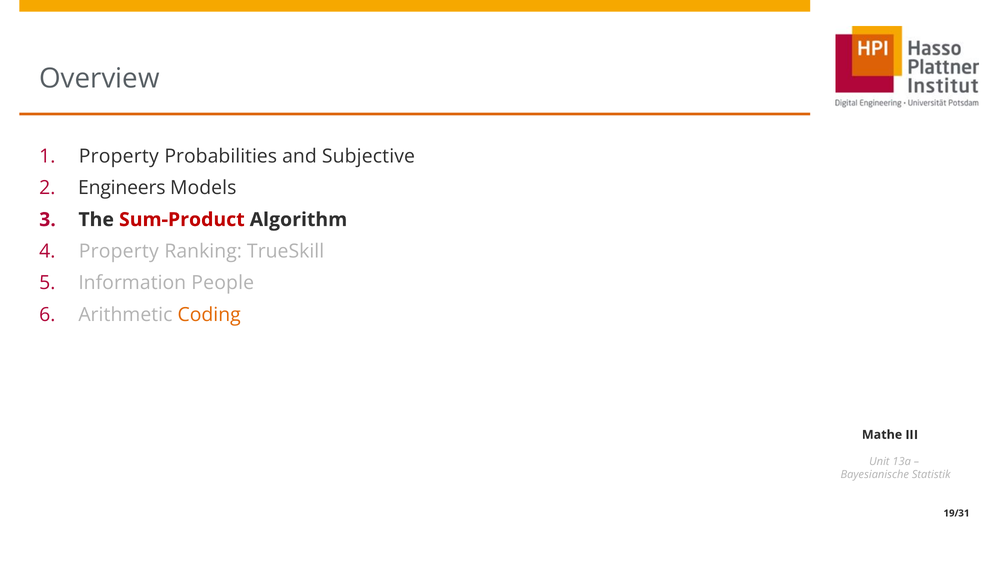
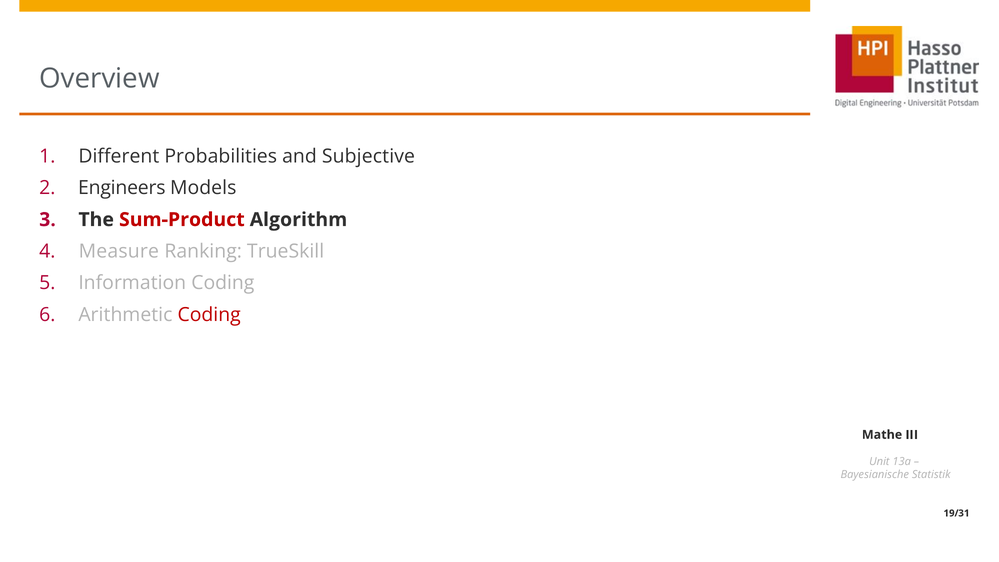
Property at (119, 156): Property -> Different
Property at (119, 251): Property -> Measure
Information People: People -> Coding
Coding at (209, 315) colour: orange -> red
